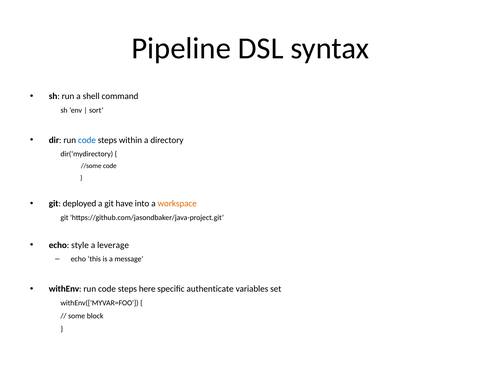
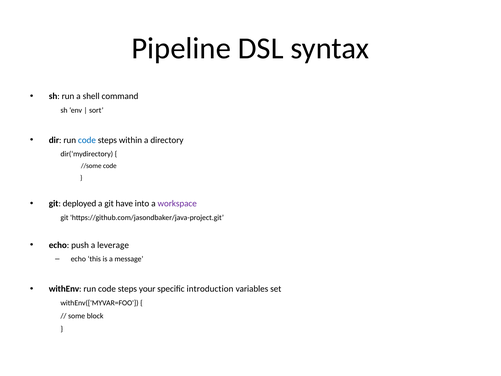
workspace colour: orange -> purple
style: style -> push
here: here -> your
authenticate: authenticate -> introduction
